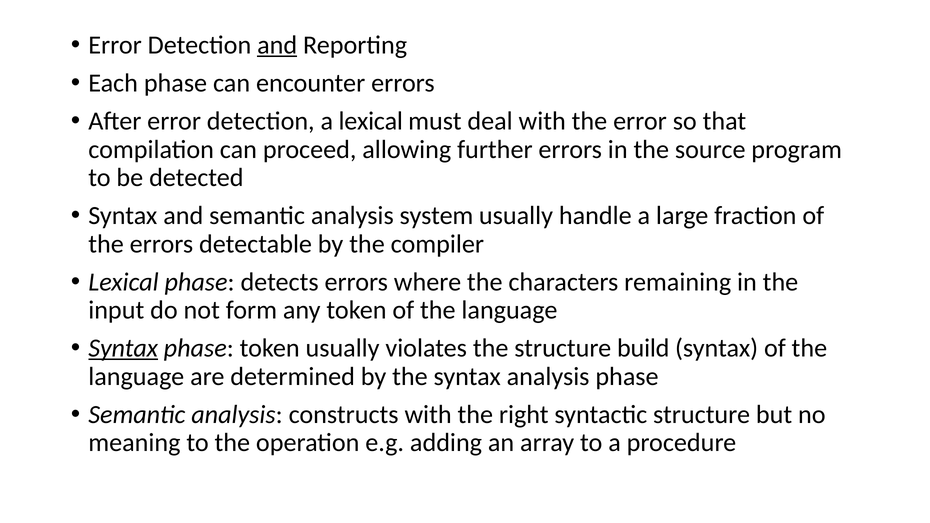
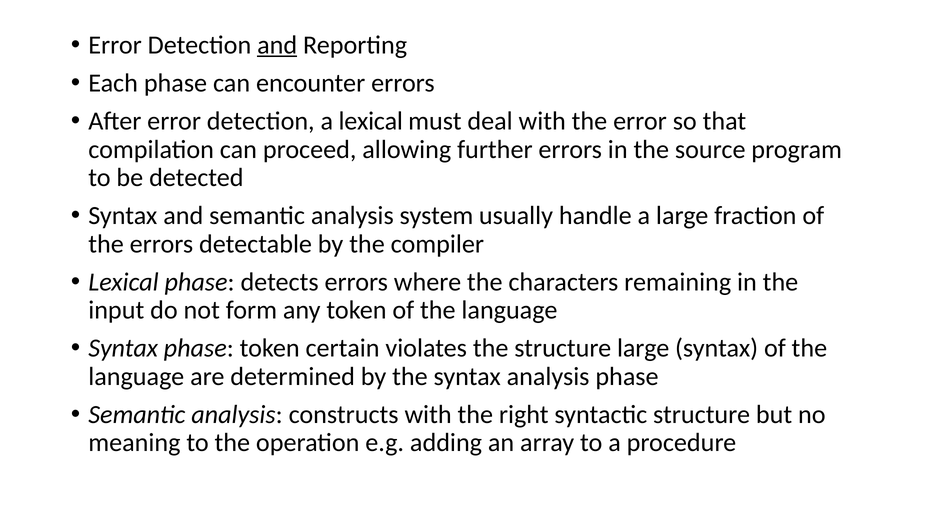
Syntax at (123, 348) underline: present -> none
token usually: usually -> certain
structure build: build -> large
